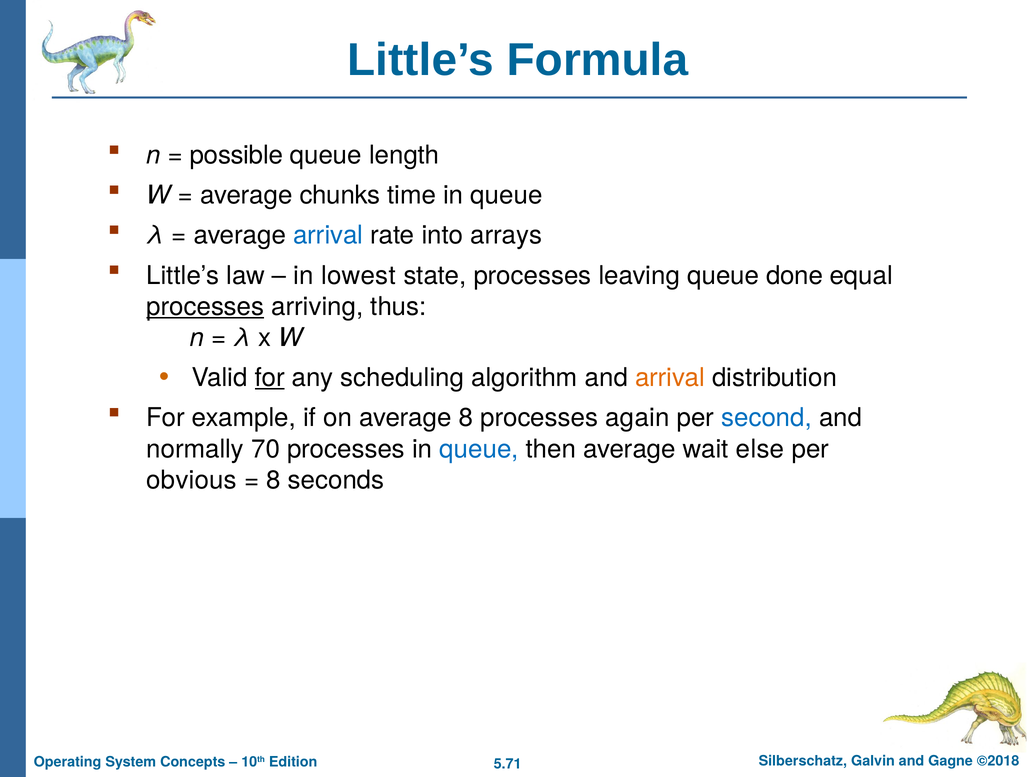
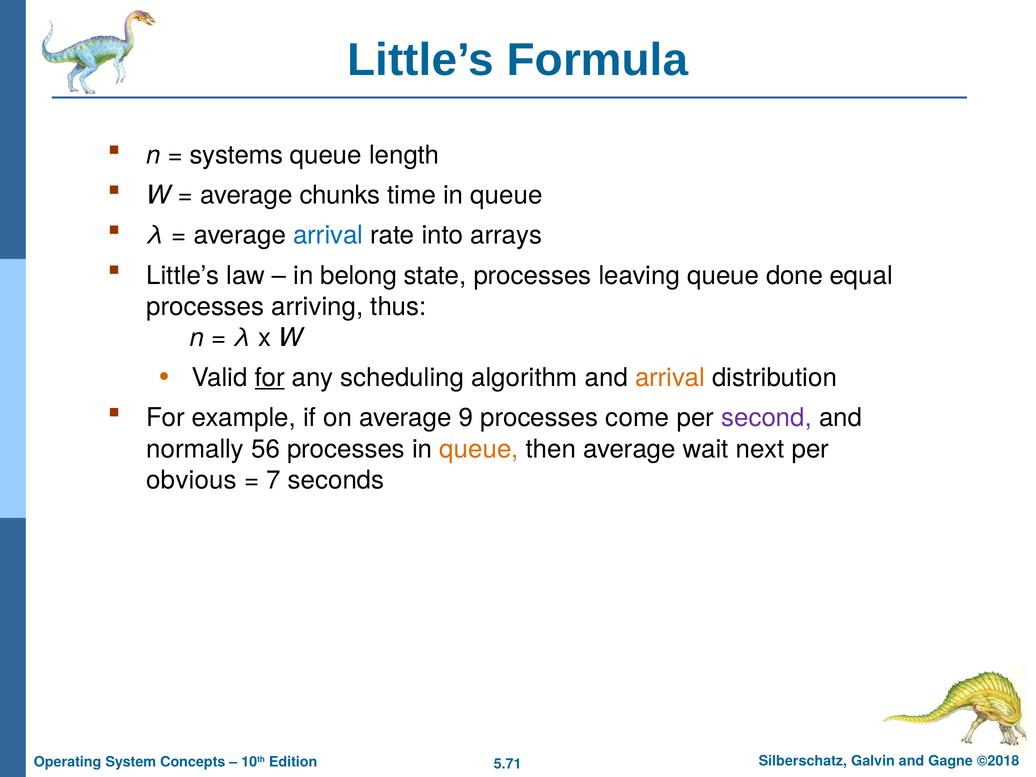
possible: possible -> systems
lowest: lowest -> belong
processes at (205, 307) underline: present -> none
average 8: 8 -> 9
again: again -> come
second colour: blue -> purple
70: 70 -> 56
queue at (479, 449) colour: blue -> orange
else: else -> next
8 at (274, 480): 8 -> 7
